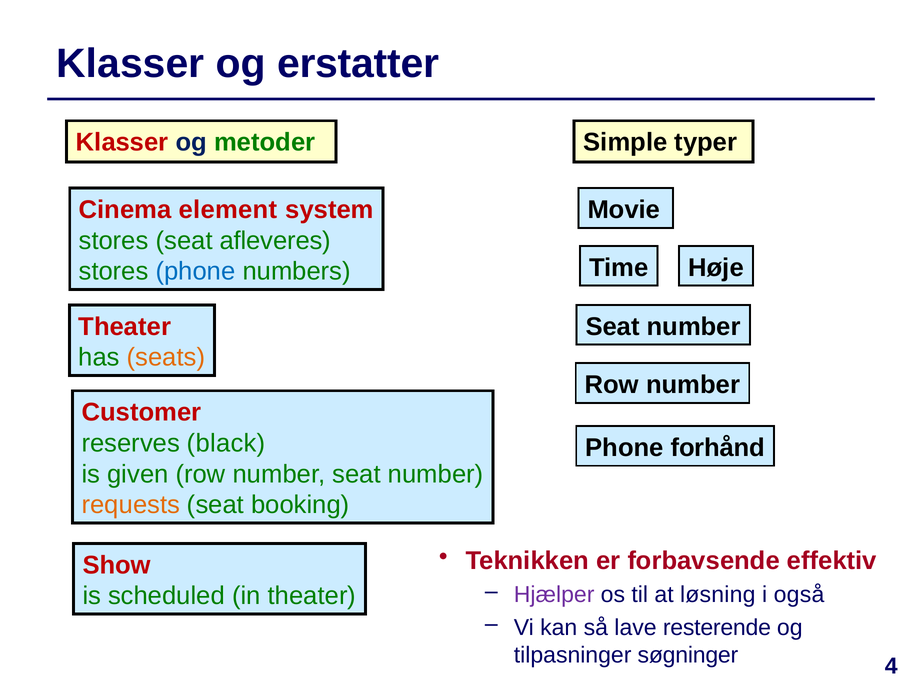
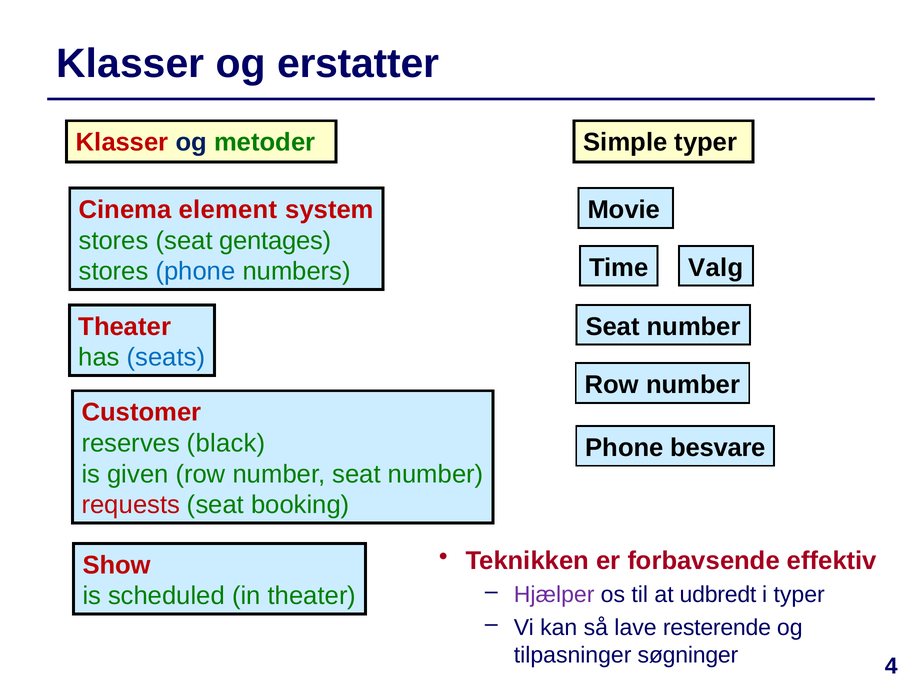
afleveres: afleveres -> gentages
Høje: Høje -> Valg
seats colour: orange -> blue
forhånd: forhånd -> besvare
requests colour: orange -> red
løsning: løsning -> udbredt
i også: også -> typer
